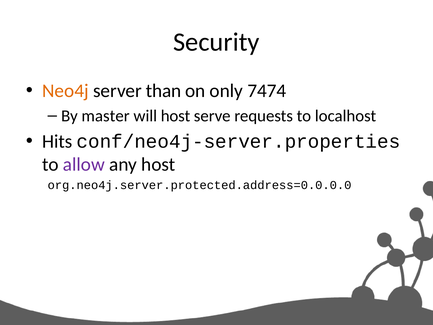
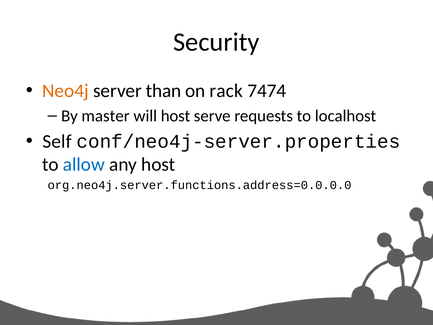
only: only -> rack
Hits: Hits -> Self
allow colour: purple -> blue
org.neo4j.server.protected.address=0.0.0.0: org.neo4j.server.protected.address=0.0.0.0 -> org.neo4j.server.functions.address=0.0.0.0
